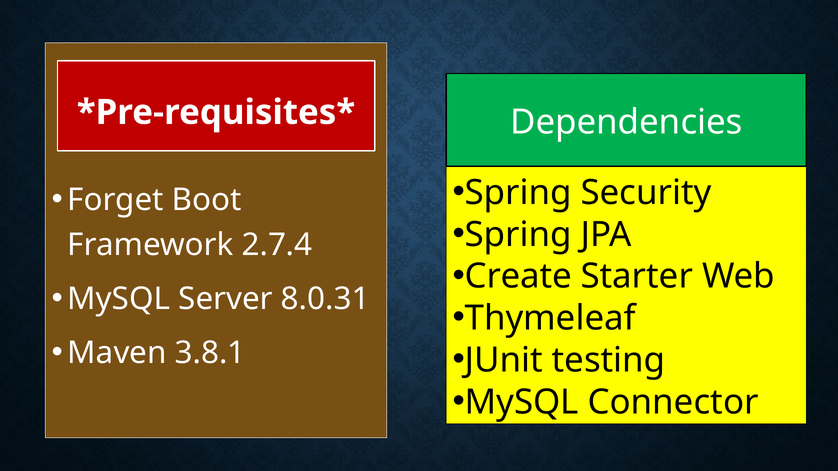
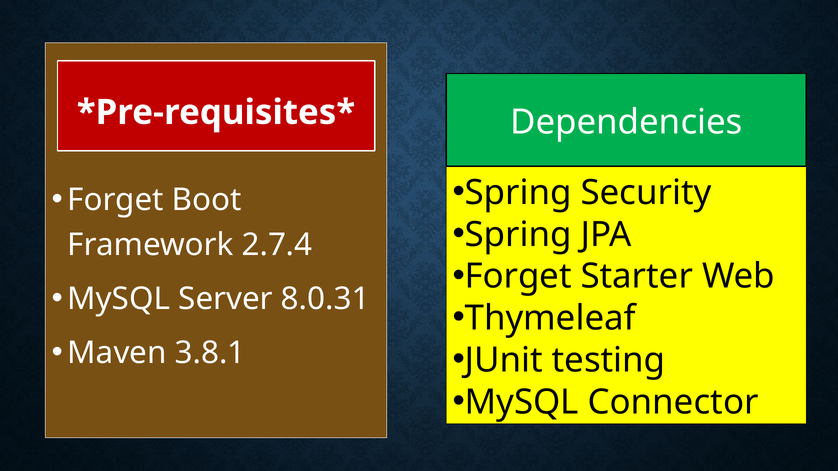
Create at (518, 277): Create -> Forget
